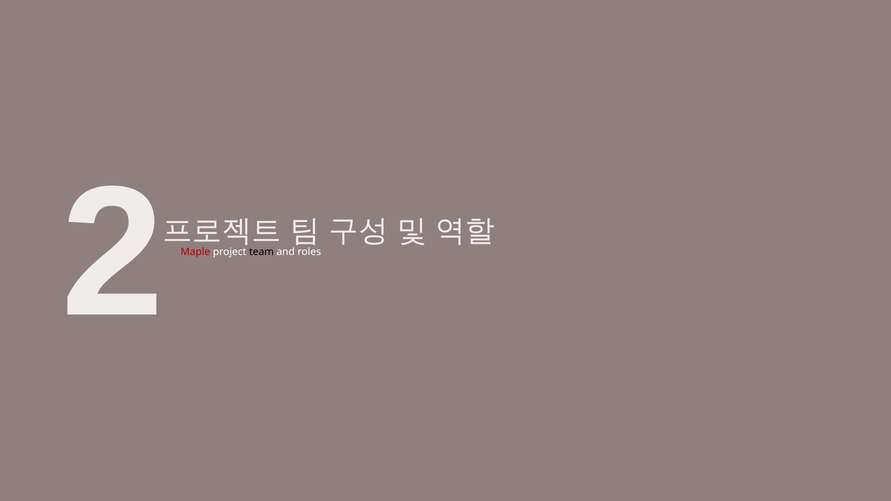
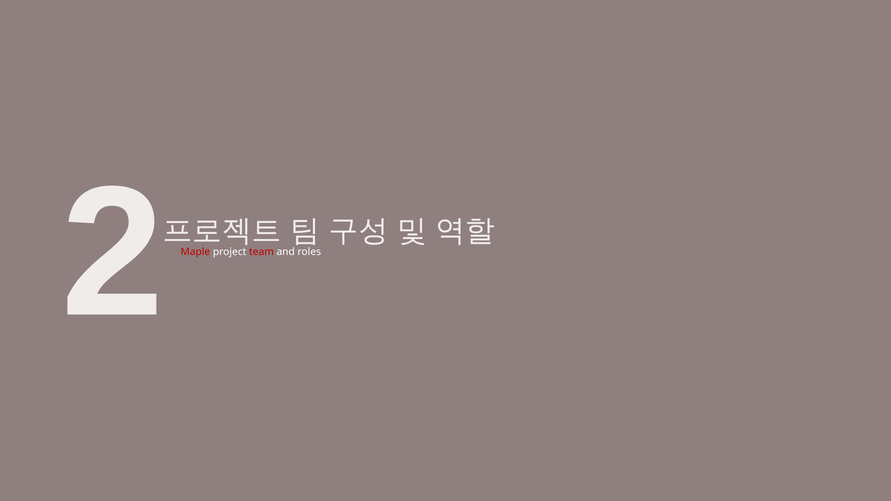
team colour: black -> red
